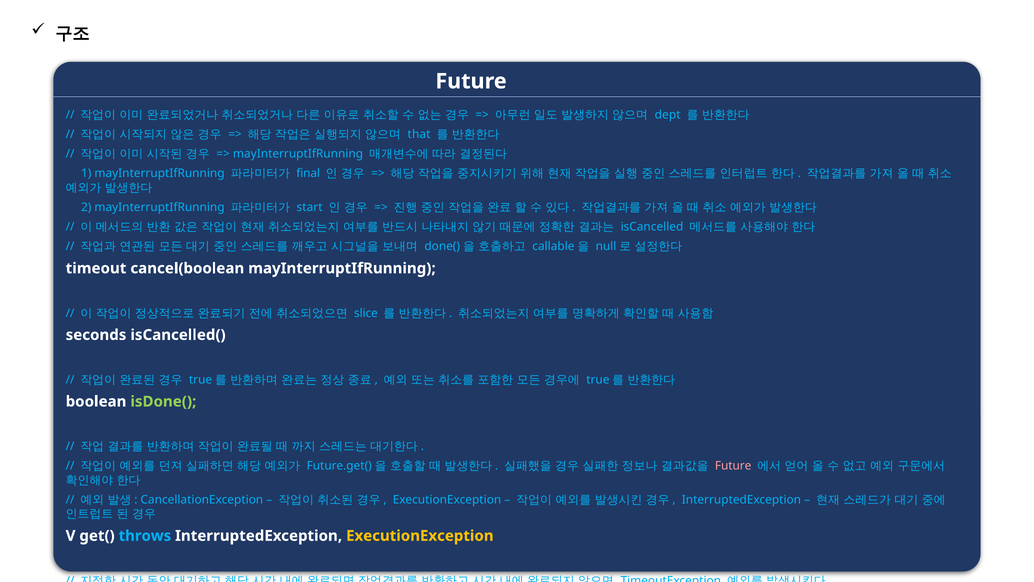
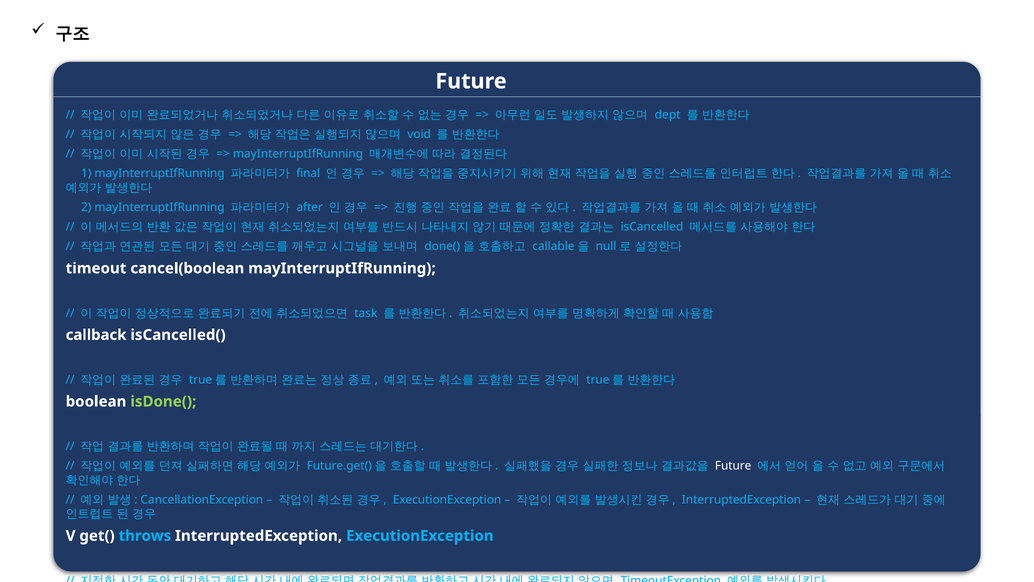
that: that -> void
start: start -> after
slice: slice -> task
seconds: seconds -> callback
Future at (733, 466) colour: pink -> white
ExecutionException at (420, 536) colour: yellow -> light blue
